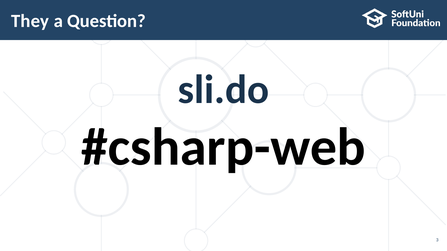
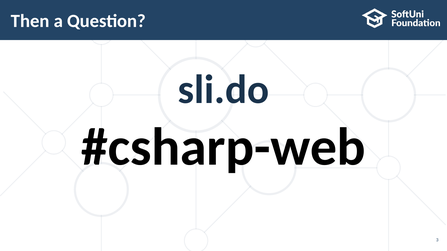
They: They -> Then
